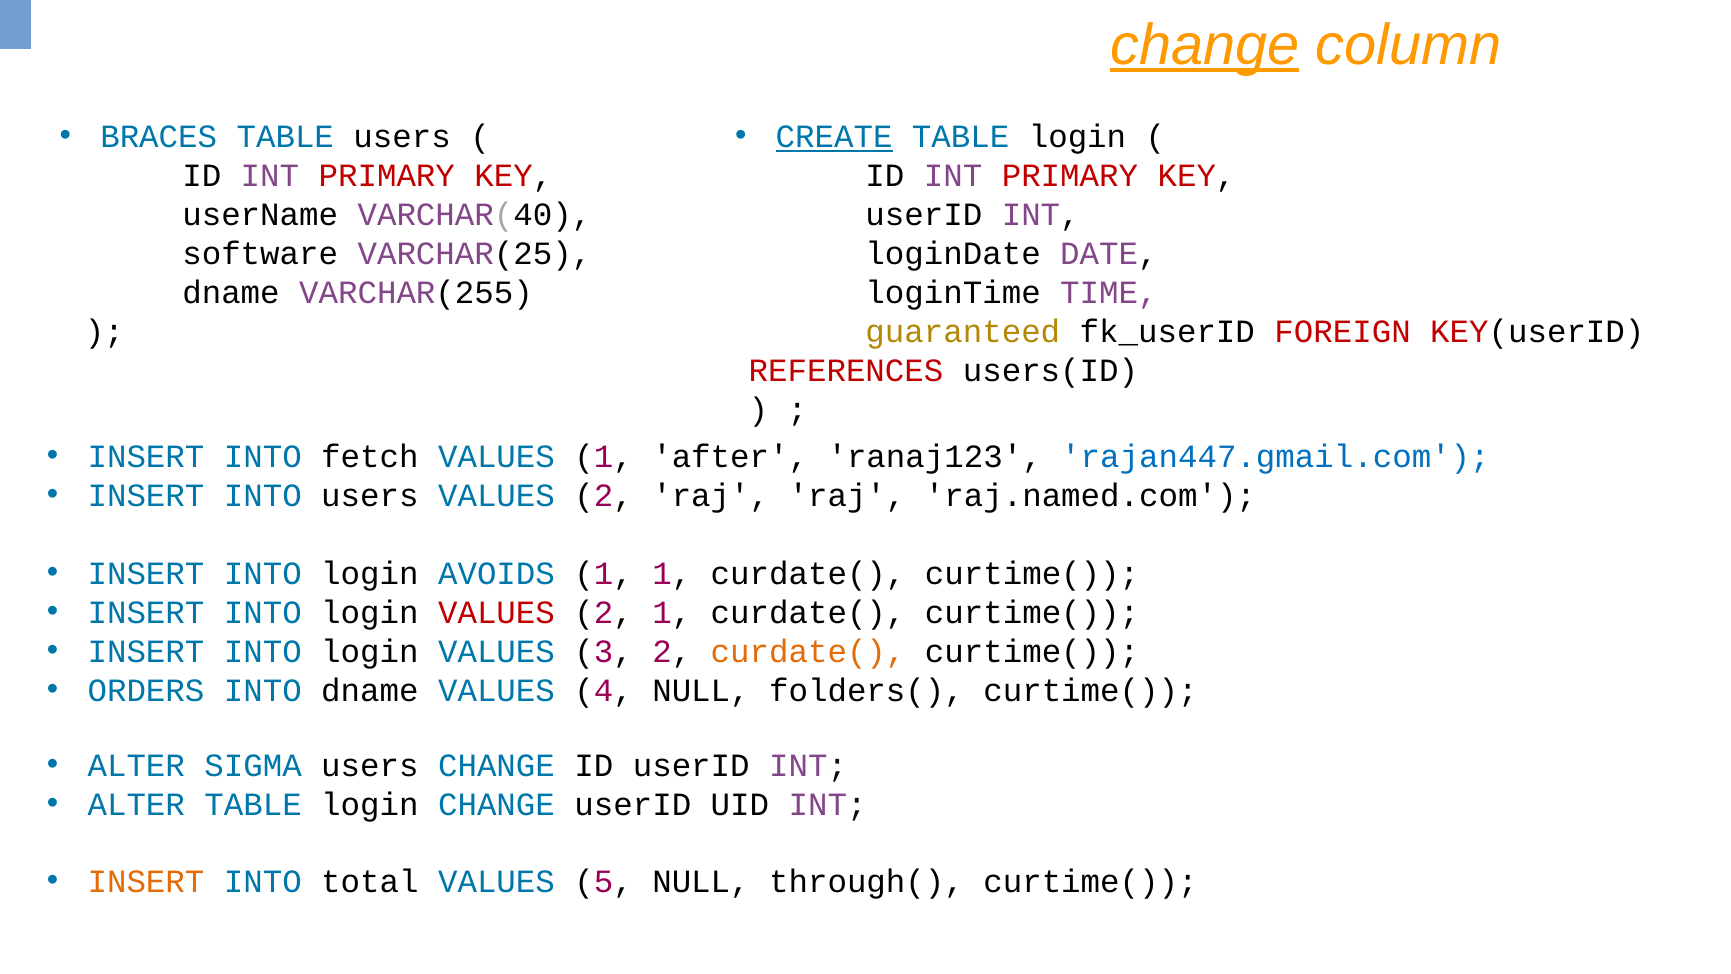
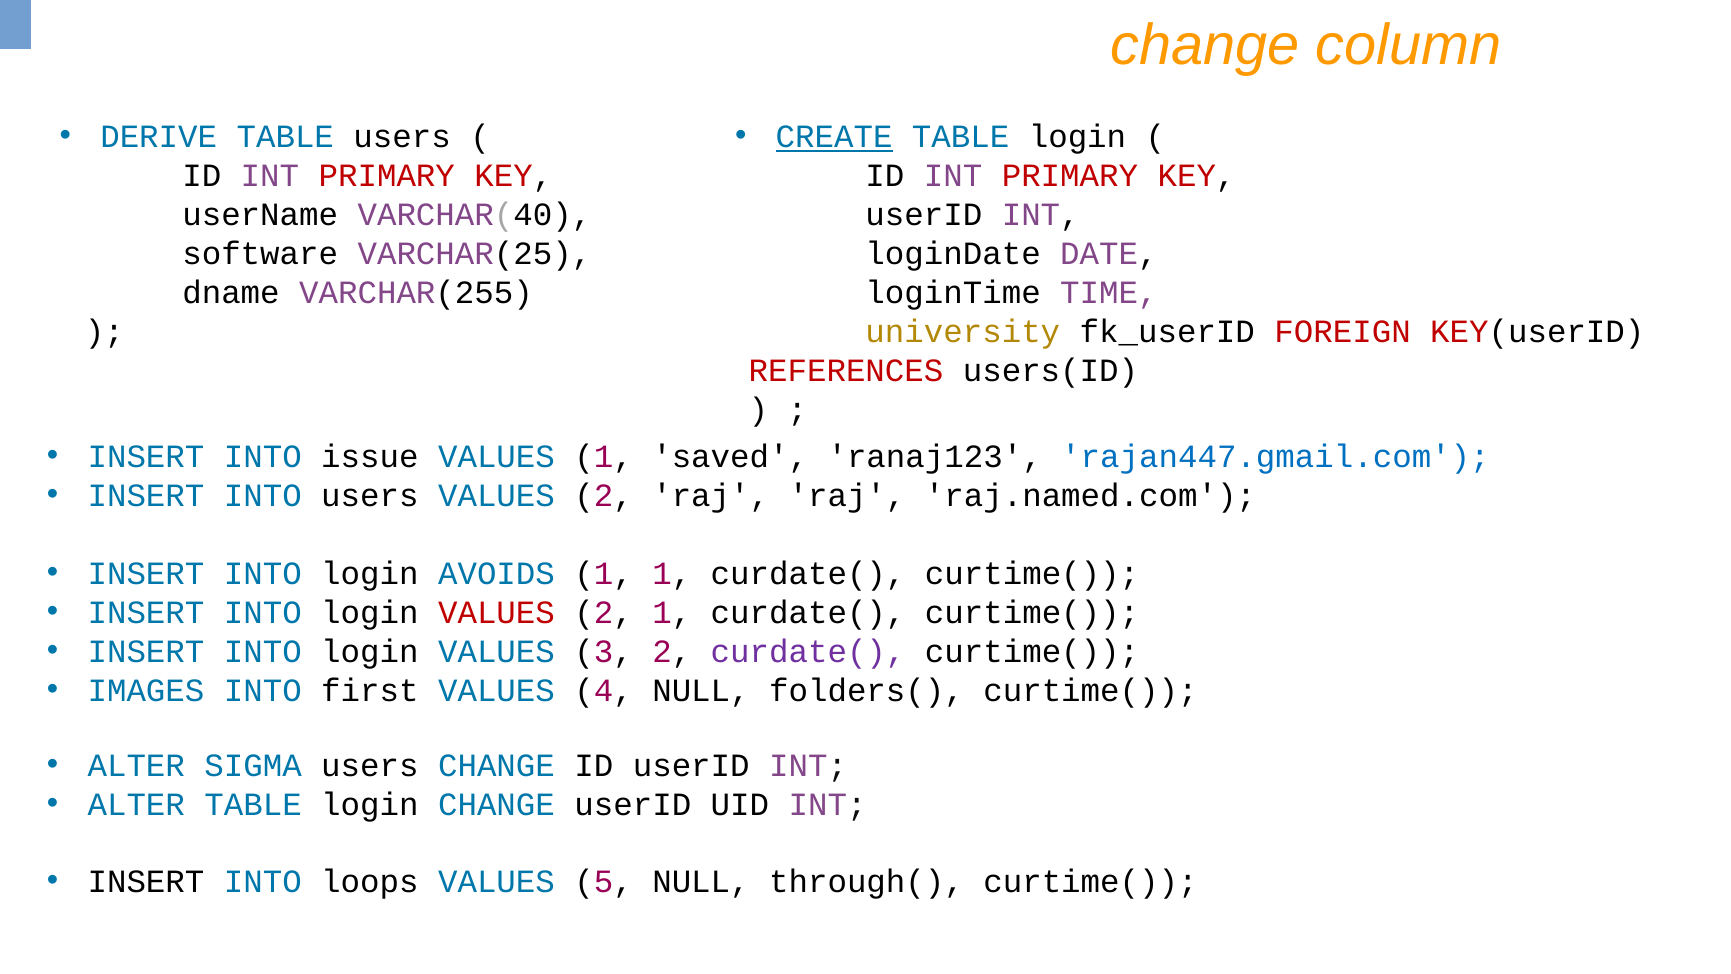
change at (1205, 45) underline: present -> none
BRACES: BRACES -> DERIVE
guaranteed: guaranteed -> university
fetch: fetch -> issue
after: after -> saved
curdate( at (808, 651) colour: orange -> purple
ORDERS: ORDERS -> IMAGES
INTO dname: dname -> first
INSERT at (146, 882) colour: orange -> black
total: total -> loops
